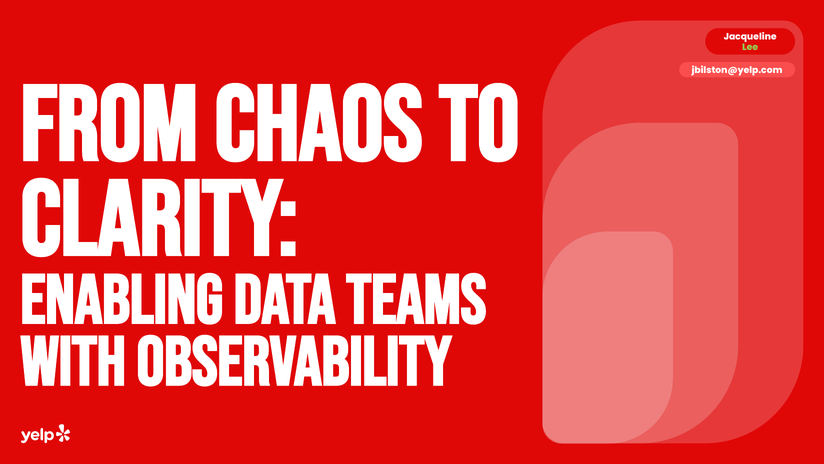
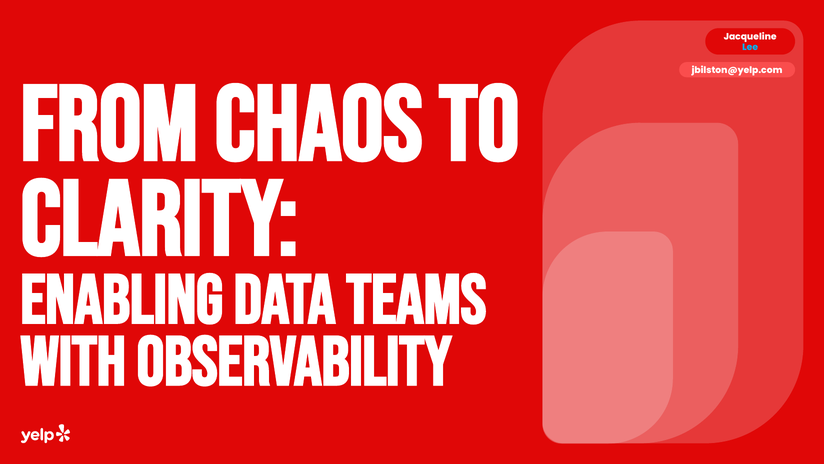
Lee colour: light green -> light blue
